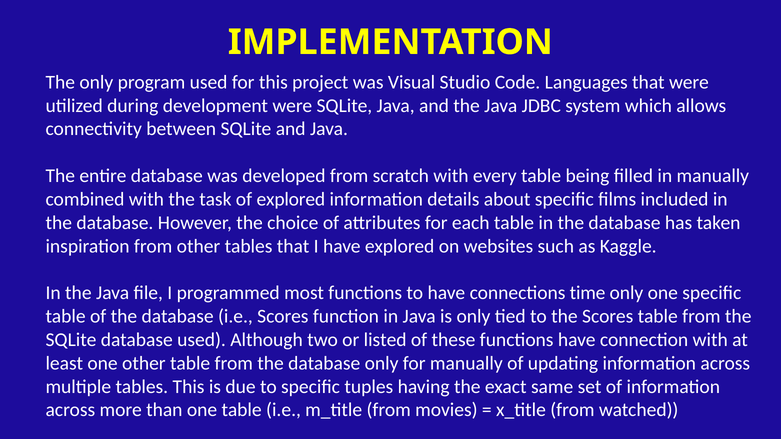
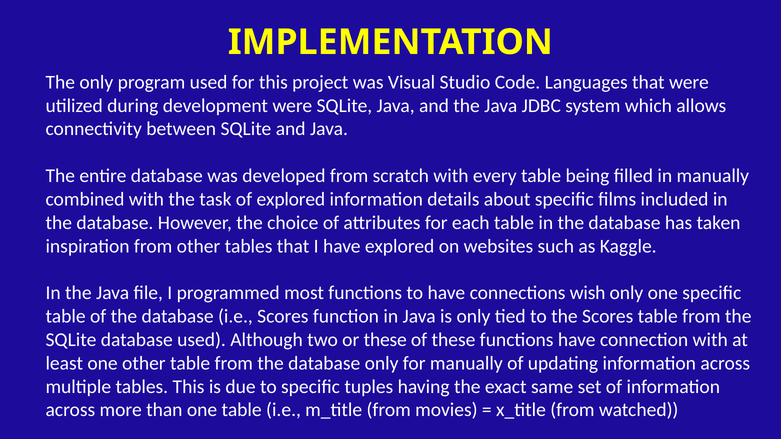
time: time -> wish
or listed: listed -> these
